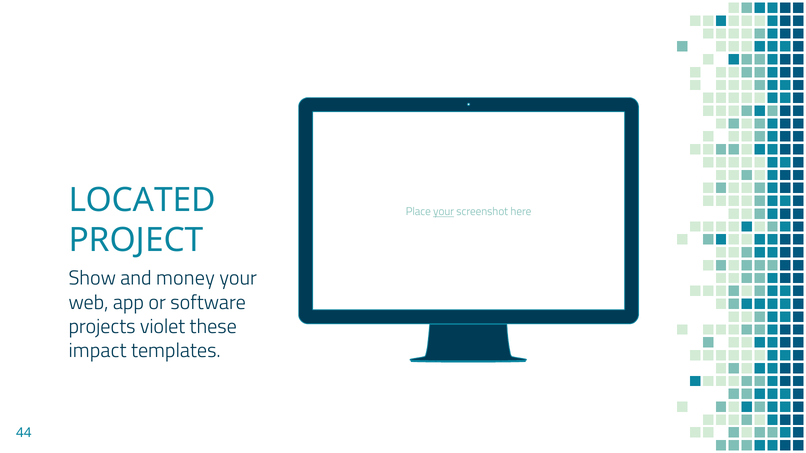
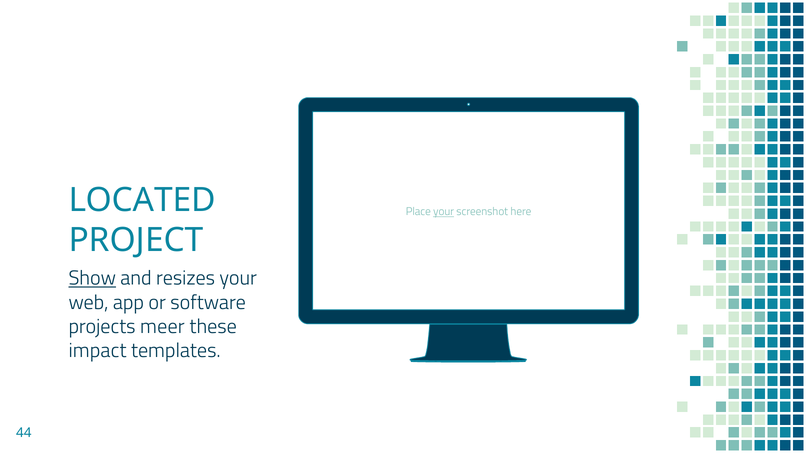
Show underline: none -> present
money: money -> resizes
violet: violet -> meer
